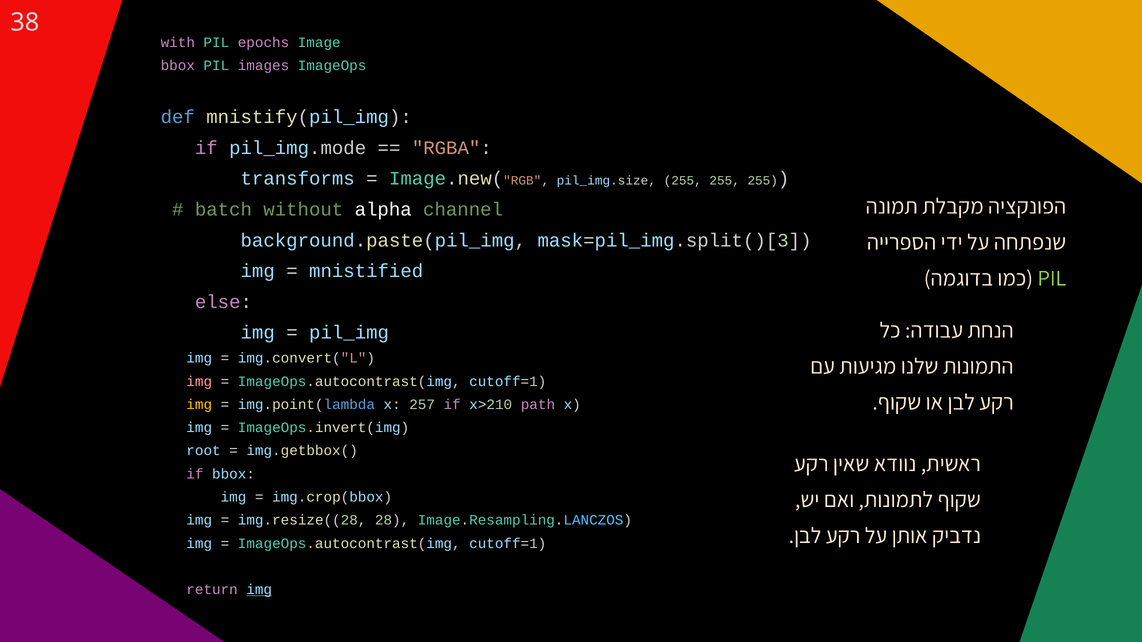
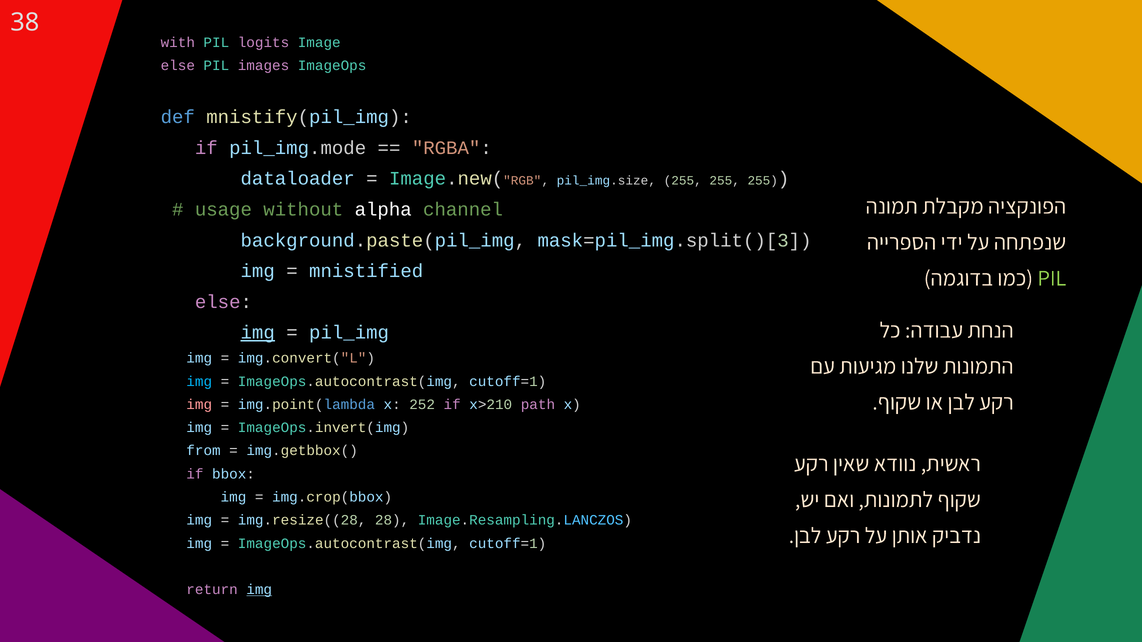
epochs: epochs -> logits
bbox at (178, 66): bbox -> else
transforms: transforms -> dataloader
batch: batch -> usage
img at (258, 333) underline: none -> present
img at (199, 382) colour: pink -> light blue
img at (199, 405) colour: yellow -> pink
257: 257 -> 252
root: root -> from
